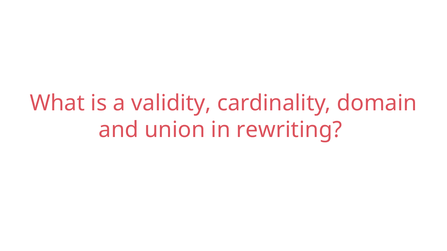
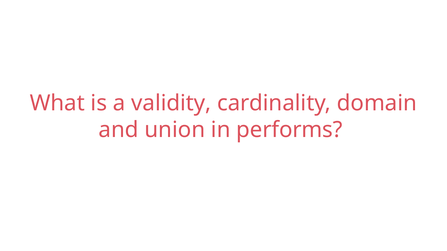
rewriting: rewriting -> performs
